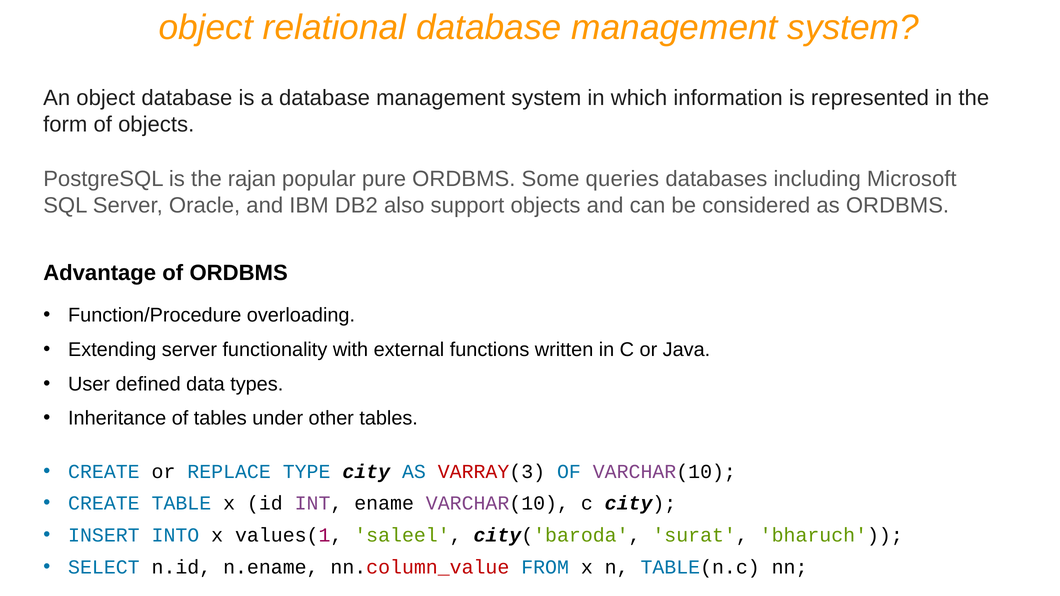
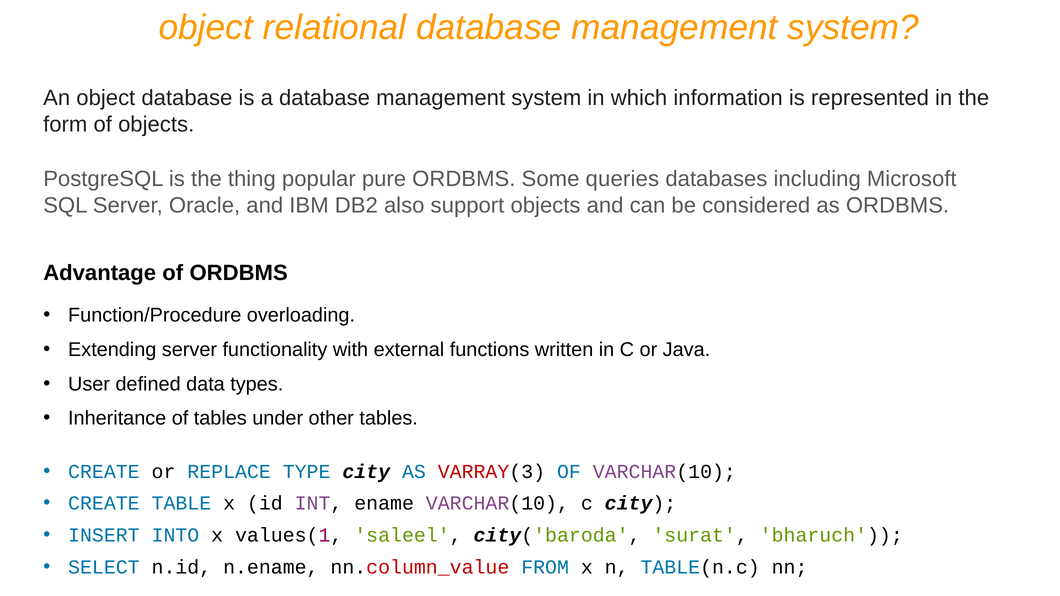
rajan: rajan -> thing
